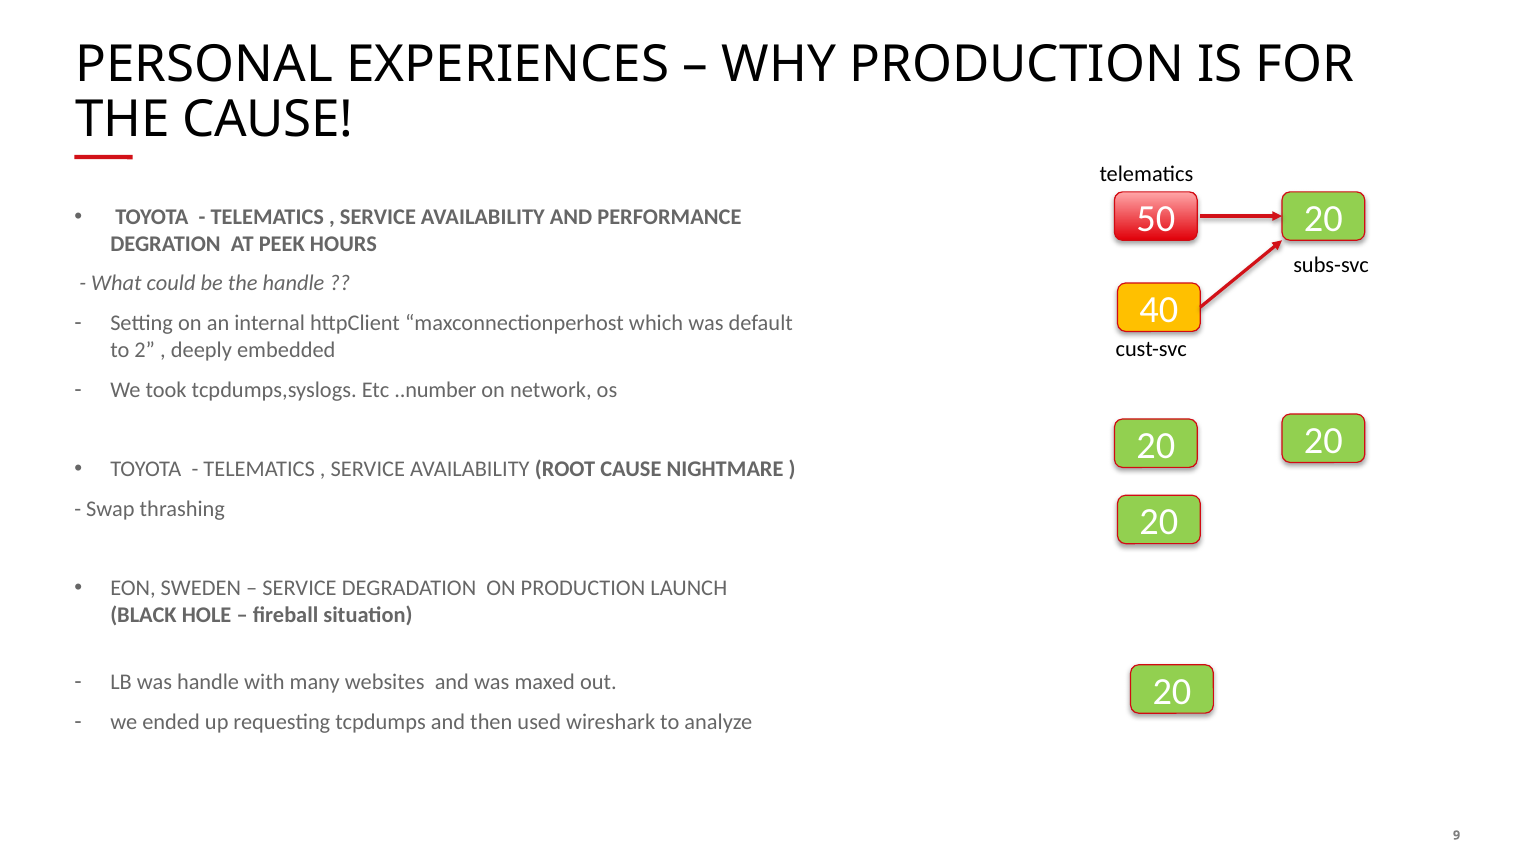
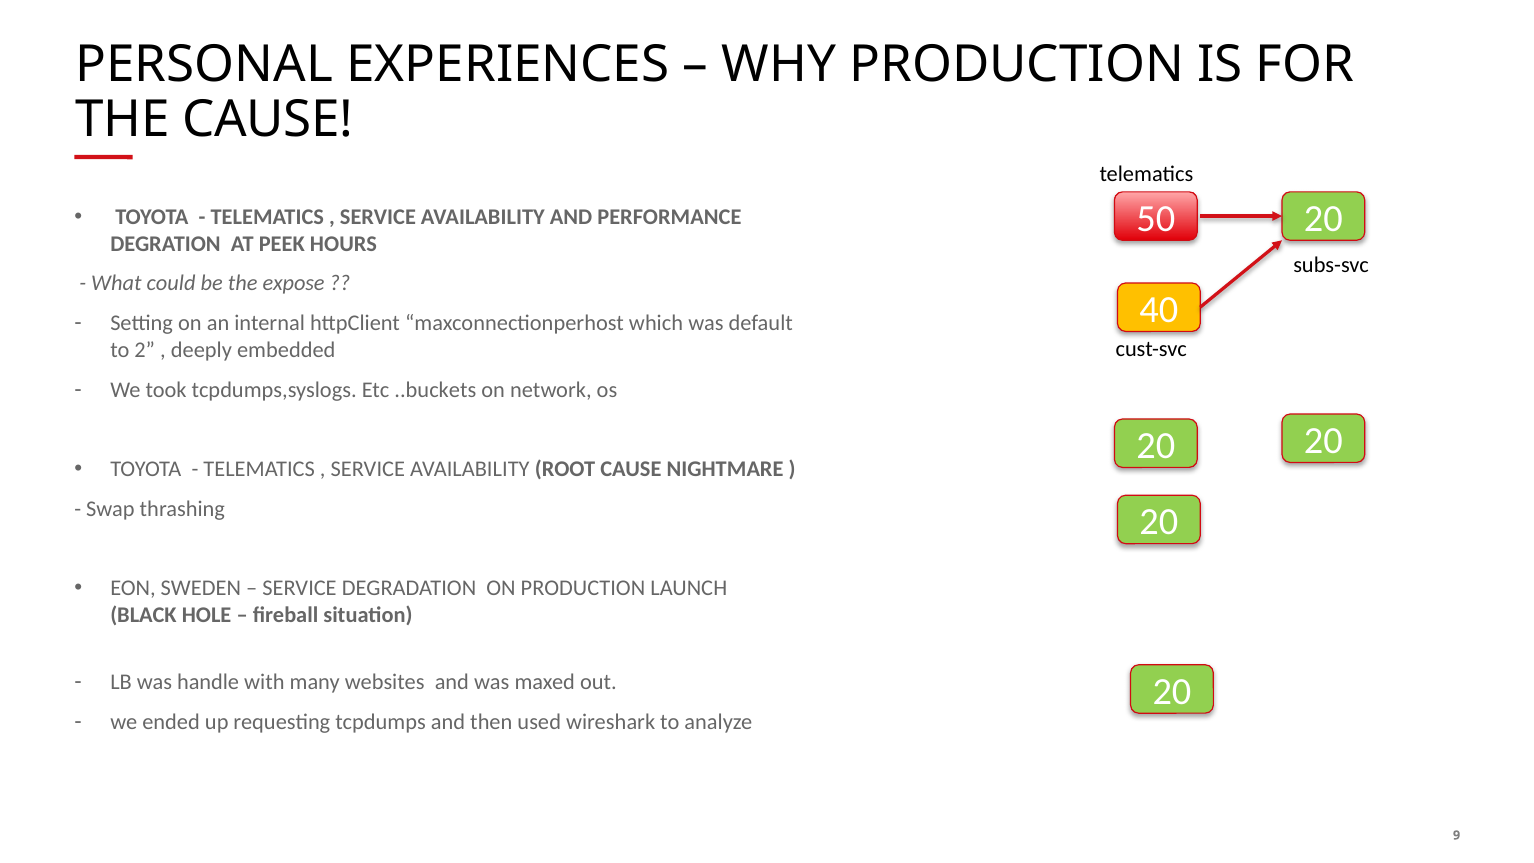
the handle: handle -> expose
..number: ..number -> ..buckets
